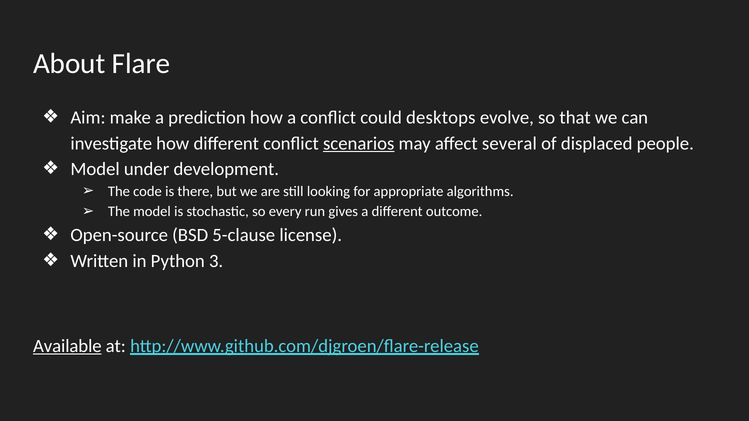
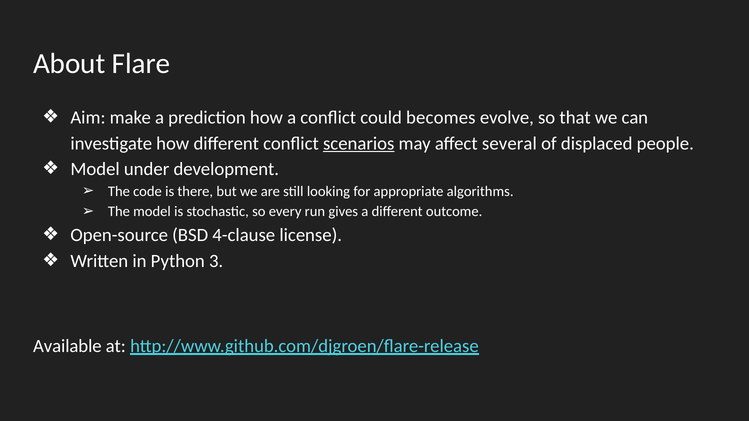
desktops: desktops -> becomes
5-clause: 5-clause -> 4-clause
Available underline: present -> none
